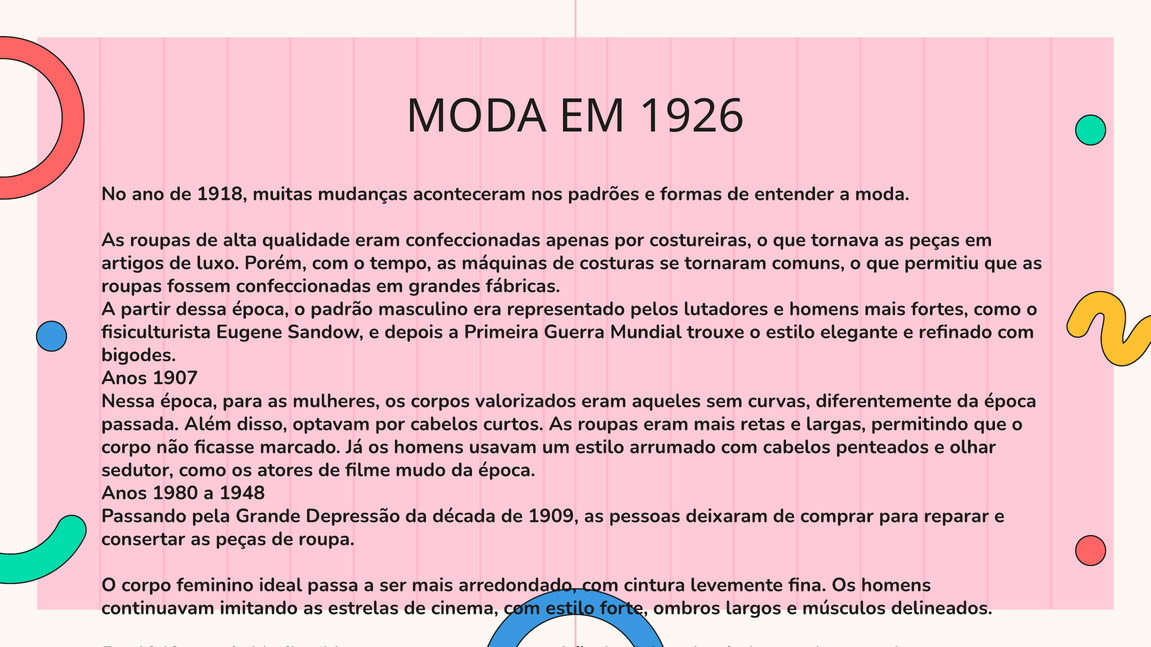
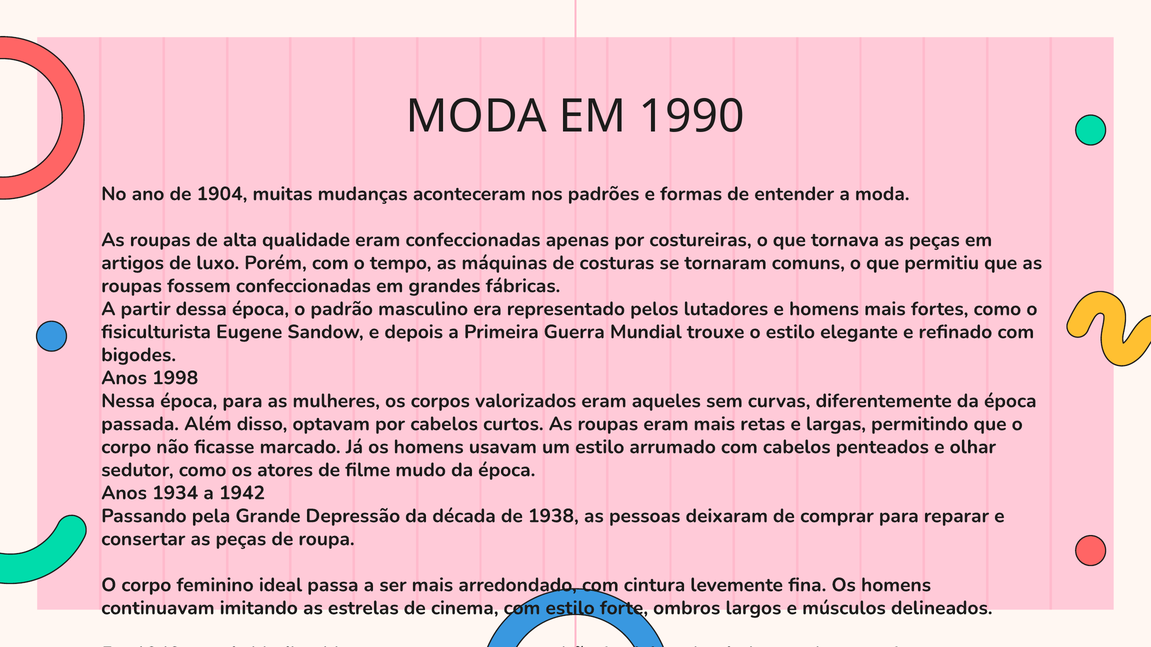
EM 1926: 1926 -> 1990
1918: 1918 -> 1904
1907: 1907 -> 1998
1980 at (175, 493): 1980 -> 1934
1948: 1948 -> 1942
1909: 1909 -> 1938
